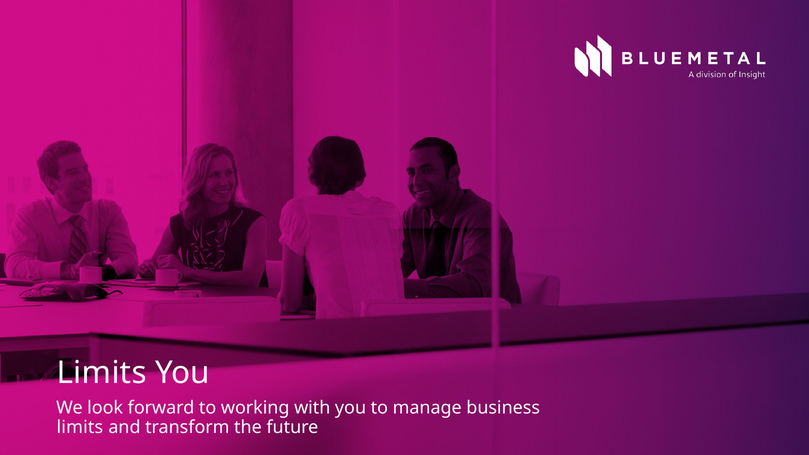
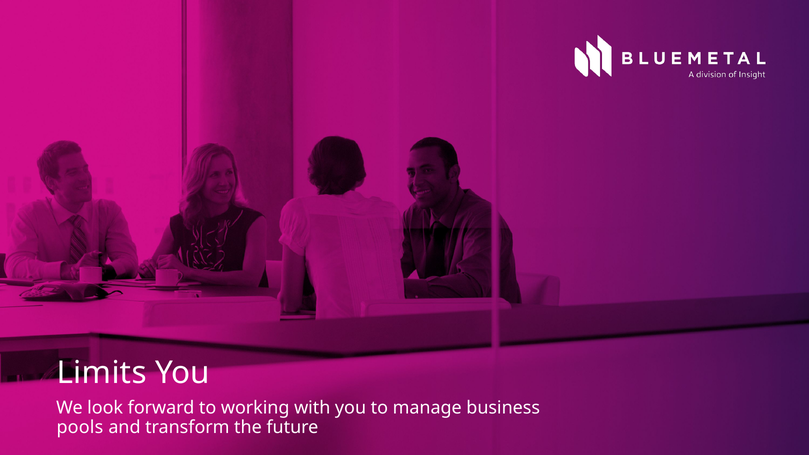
limits at (80, 427): limits -> pools
